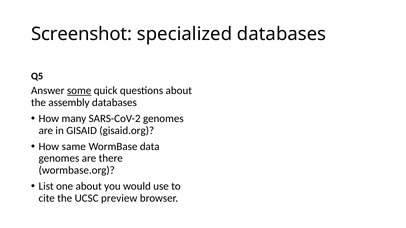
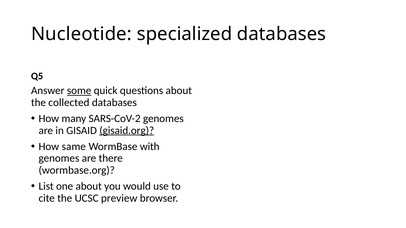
Screenshot: Screenshot -> Nucleotide
assembly: assembly -> collected
gisaid.org underline: none -> present
data: data -> with
